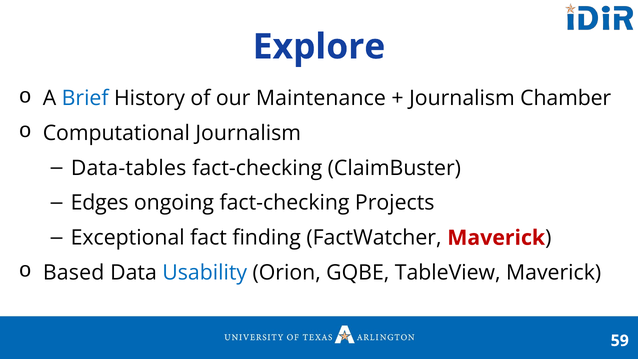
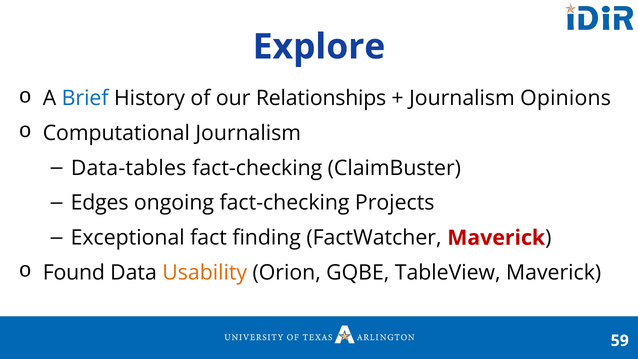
Maintenance: Maintenance -> Relationships
Chamber: Chamber -> Opinions
Based: Based -> Found
Usability colour: blue -> orange
